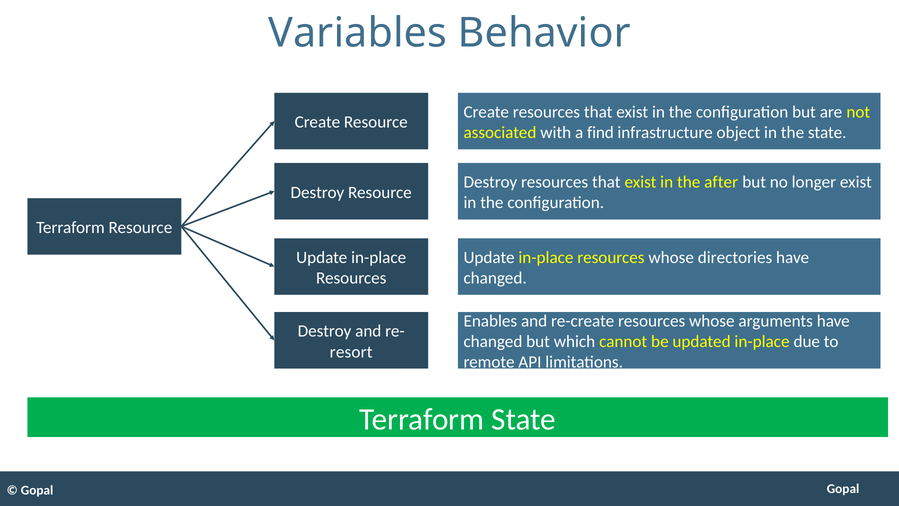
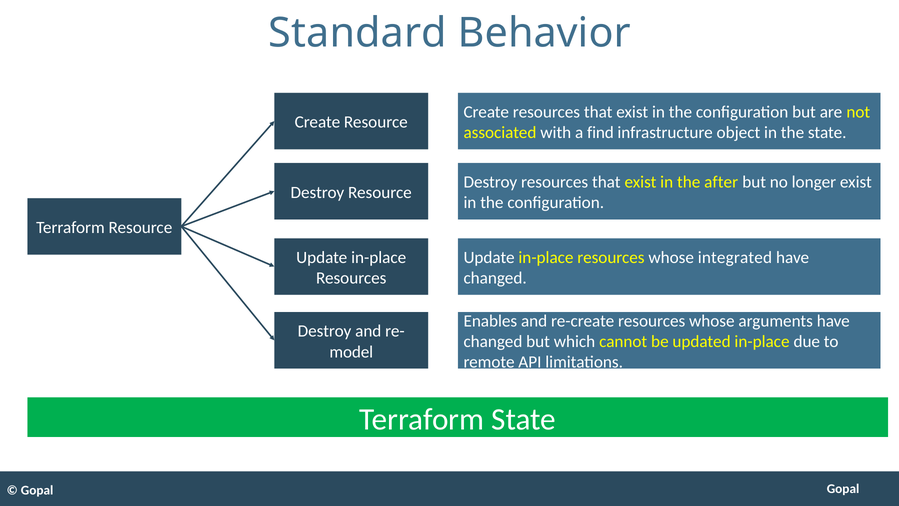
Variables: Variables -> Standard
directories: directories -> integrated
resort: resort -> model
